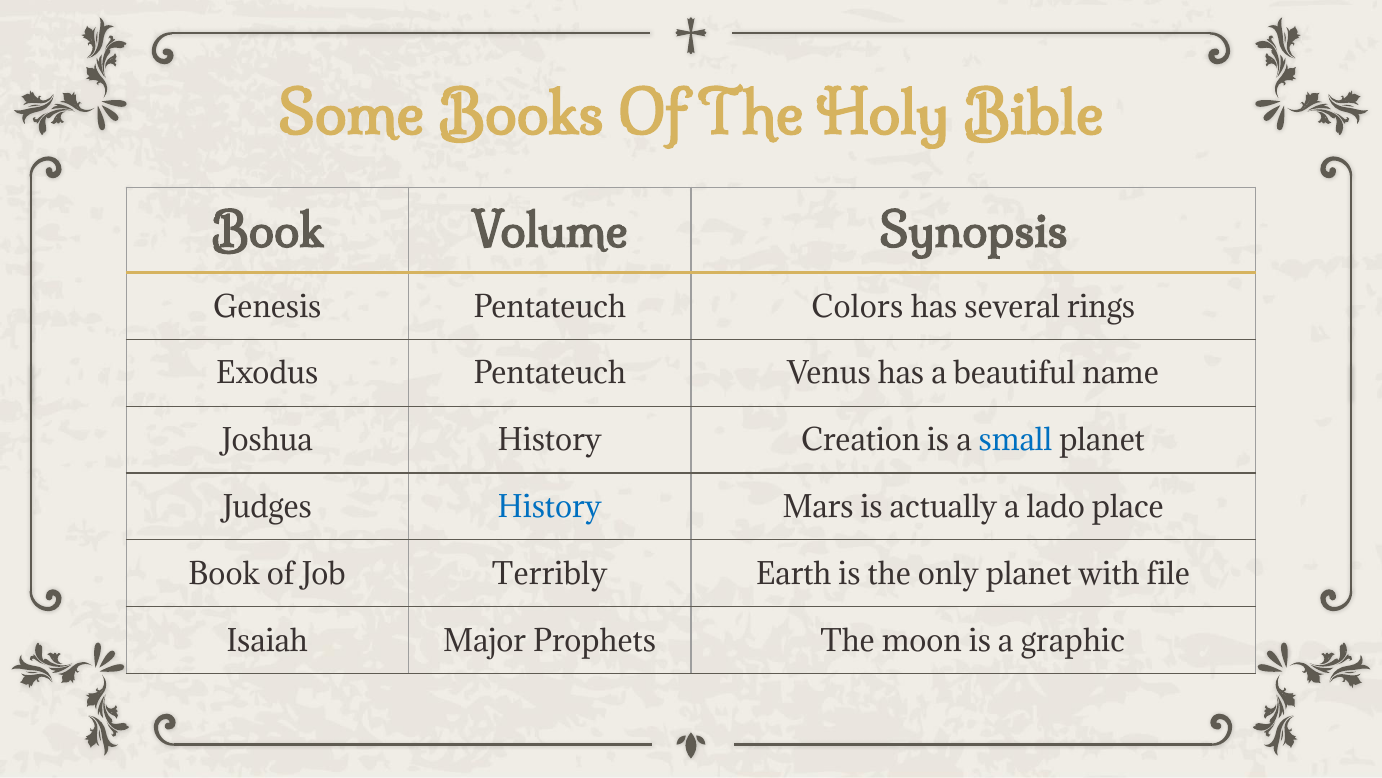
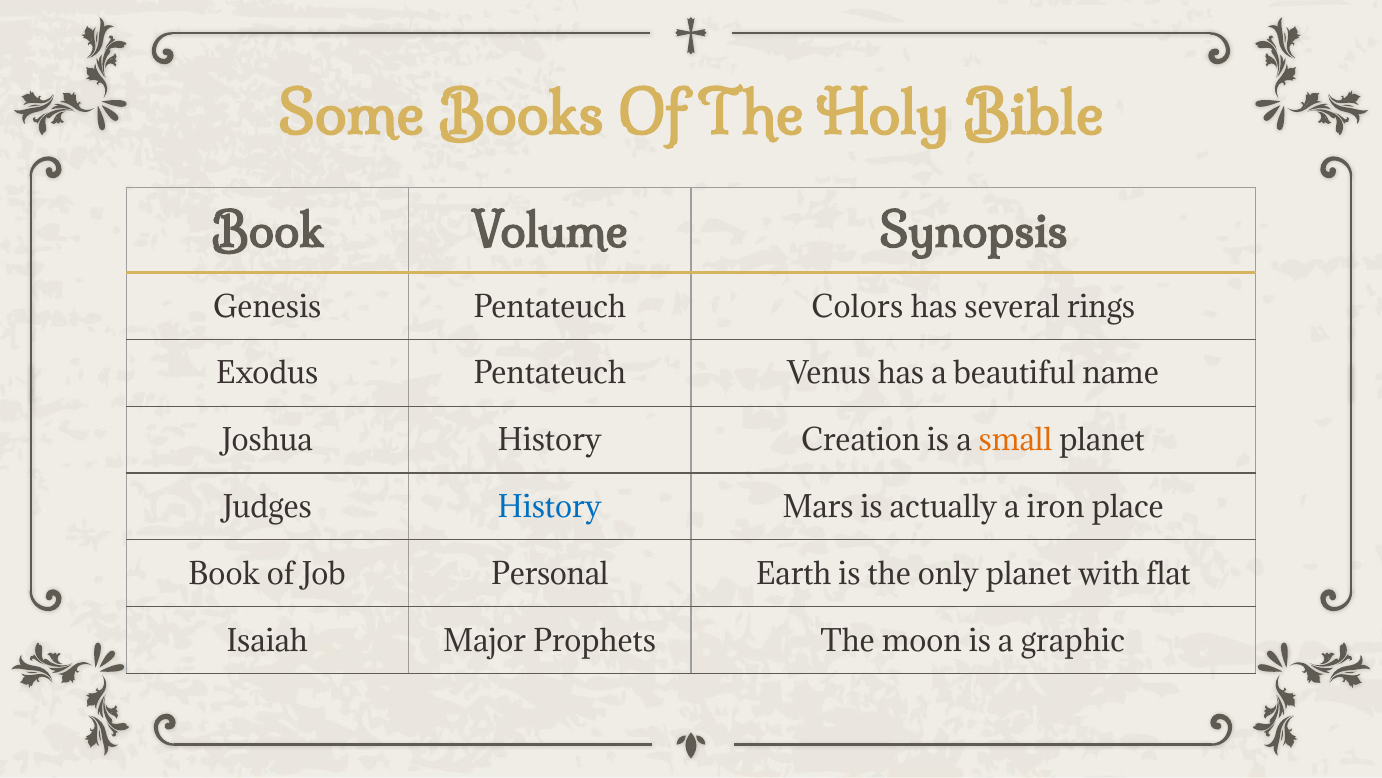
small colour: blue -> orange
lado: lado -> iron
Terribly: Terribly -> Personal
file: file -> flat
